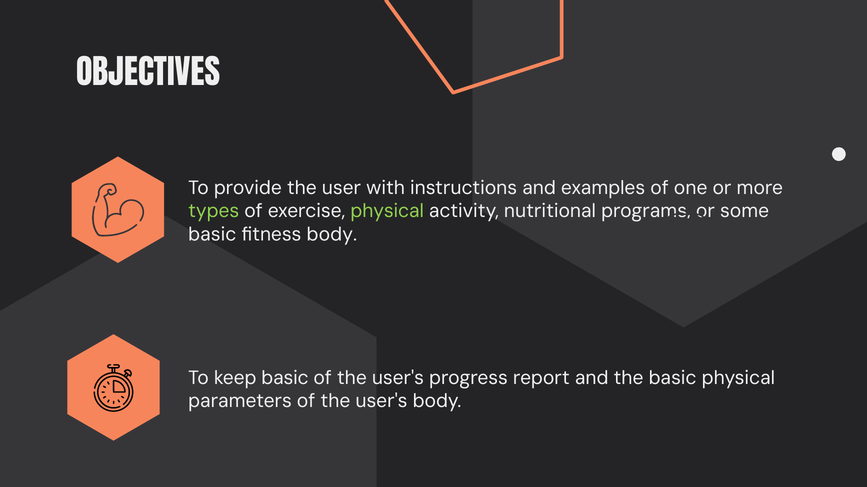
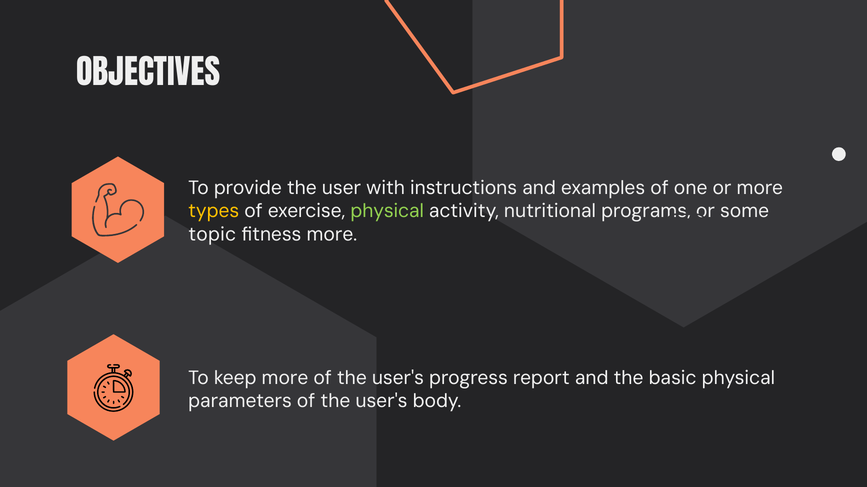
types colour: light green -> yellow
basic at (212, 234): basic -> topic
fitness body: body -> more
keep basic: basic -> more
